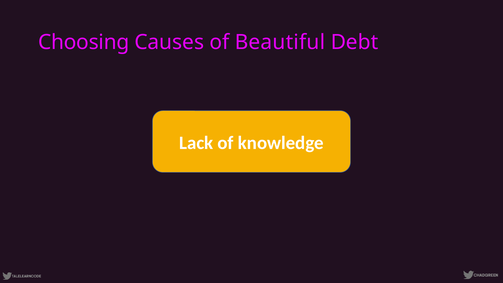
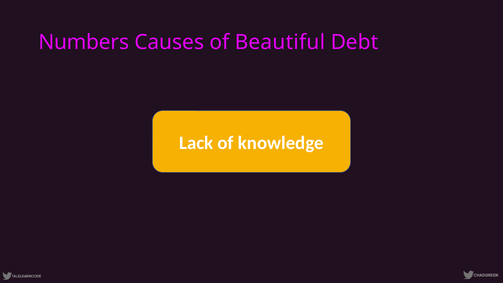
Choosing: Choosing -> Numbers
